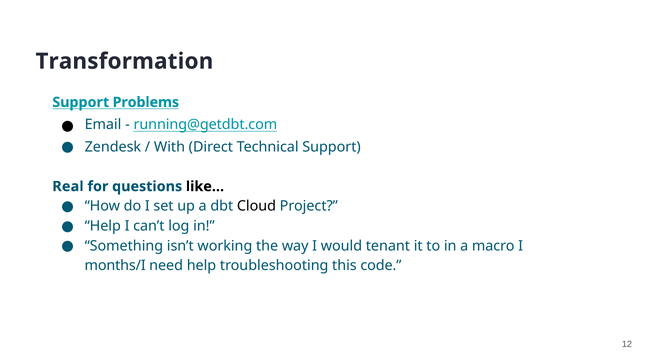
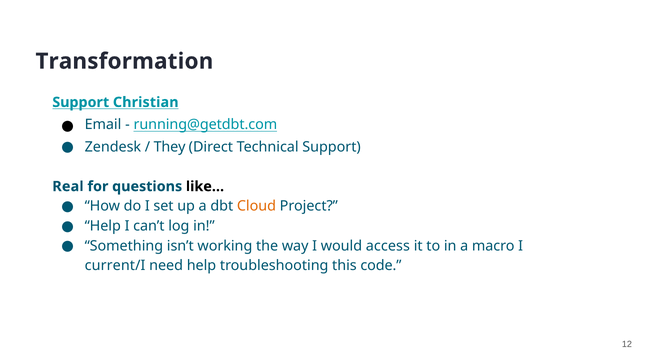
Problems: Problems -> Christian
With: With -> They
Cloud colour: black -> orange
tenant: tenant -> access
months/I: months/I -> current/I
